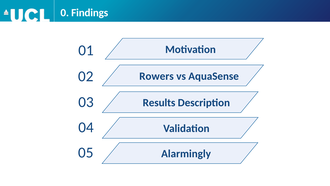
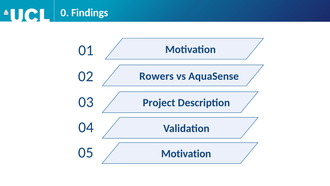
Results: Results -> Project
Alarmingly at (186, 153): Alarmingly -> Motivation
